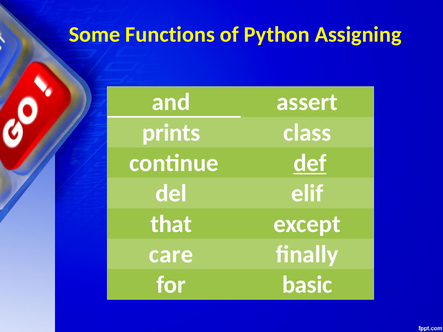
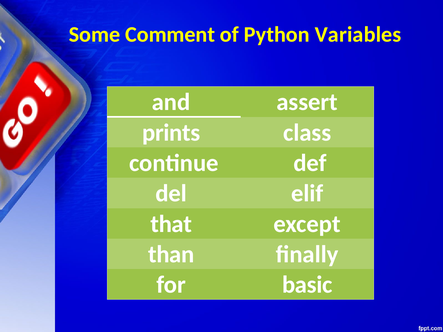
Functions: Functions -> Comment
Assigning: Assigning -> Variables
def underline: present -> none
care: care -> than
